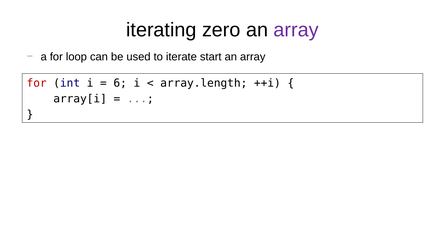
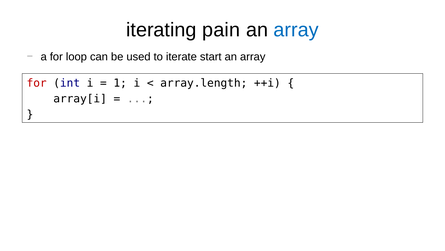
zero: zero -> pain
array at (296, 30) colour: purple -> blue
6: 6 -> 1
